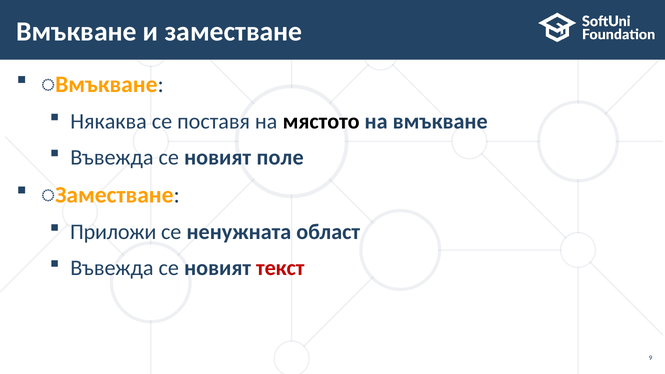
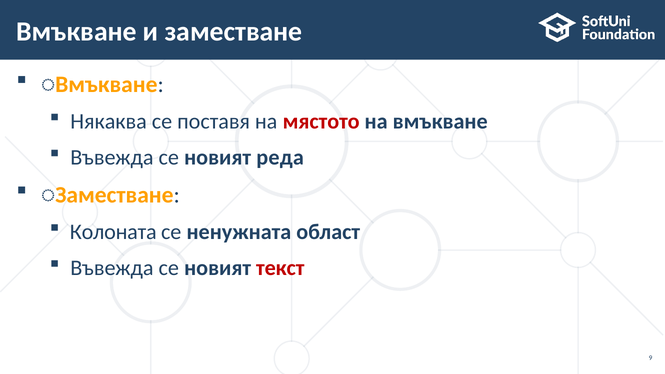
мястото colour: black -> red
поле: поле -> реда
Приложи: Приложи -> Колоната
